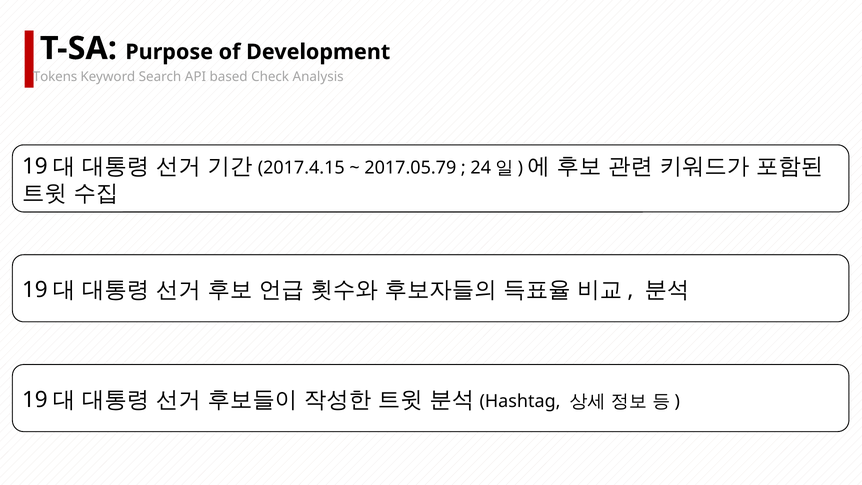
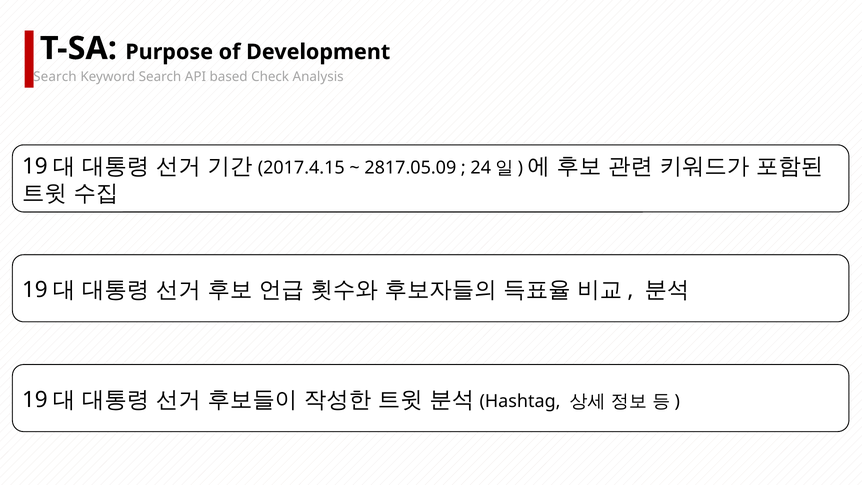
Tokens at (55, 77): Tokens -> Search
2017.05.79: 2017.05.79 -> 2817.05.09
